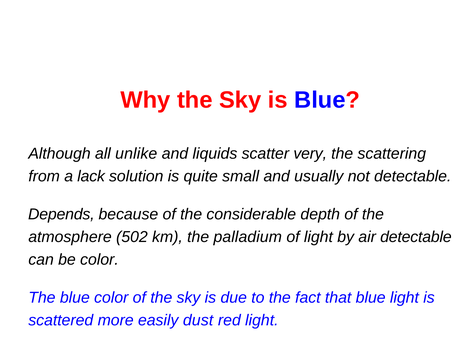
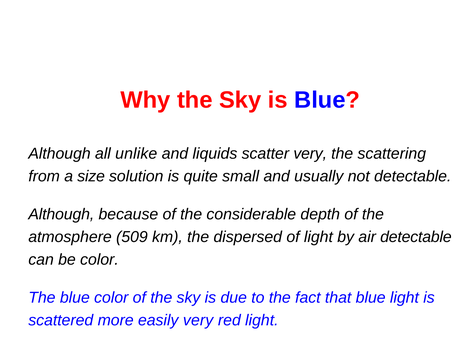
lack: lack -> size
Depends at (61, 215): Depends -> Although
502: 502 -> 509
palladium: palladium -> dispersed
easily dust: dust -> very
